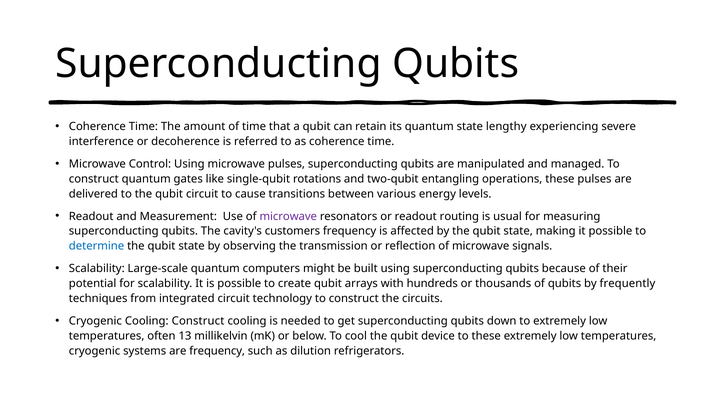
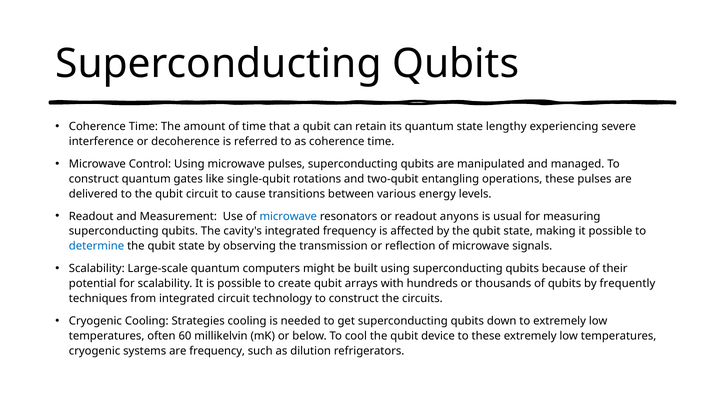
microwave at (288, 216) colour: purple -> blue
routing: routing -> anyons
cavity's customers: customers -> integrated
Cooling Construct: Construct -> Strategies
13: 13 -> 60
